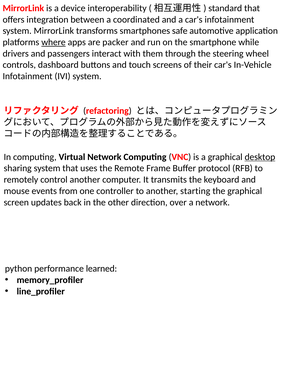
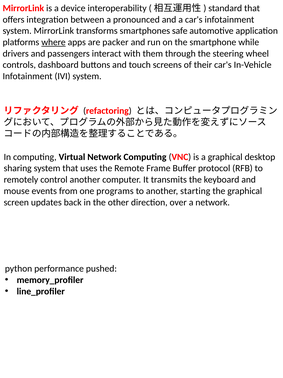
coordinated: coordinated -> pronounced
desktop underline: present -> none
controller: controller -> programs
learned: learned -> pushed
